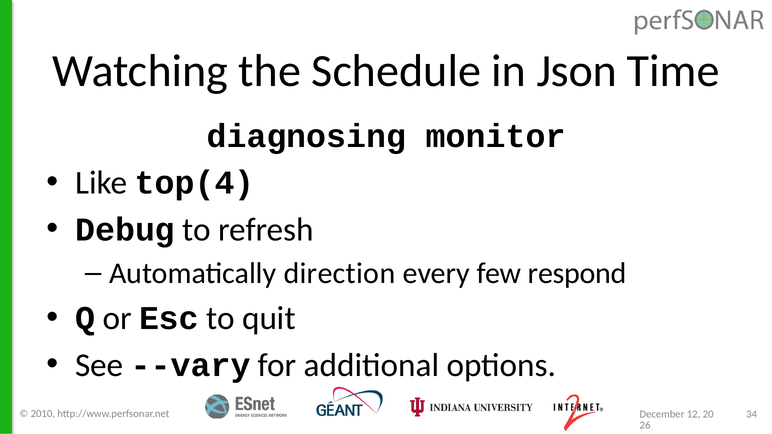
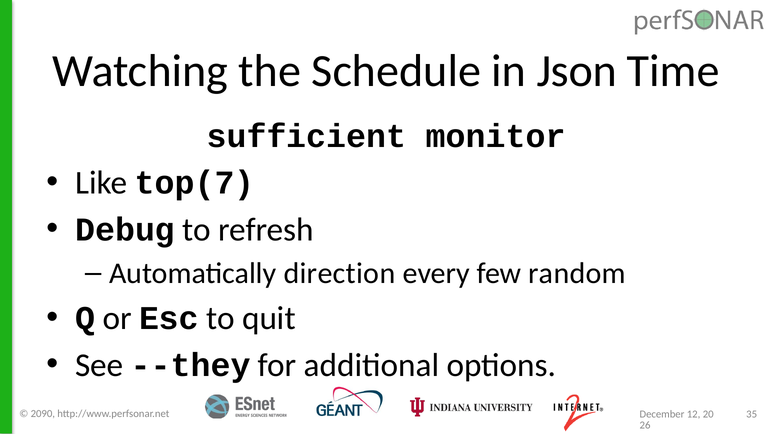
diagnosing: diagnosing -> sufficient
top(4: top(4 -> top(7
respond: respond -> random
--vary: --vary -> --they
2010: 2010 -> 2090
34: 34 -> 35
